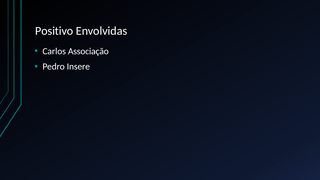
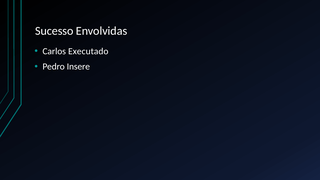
Positivo: Positivo -> Sucesso
Associação: Associação -> Executado
